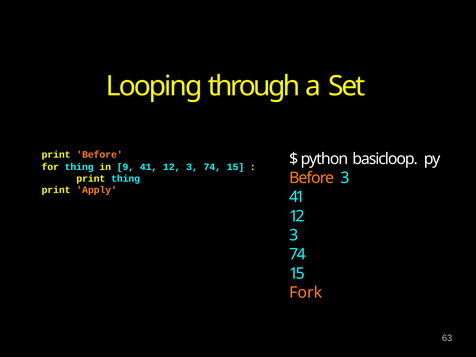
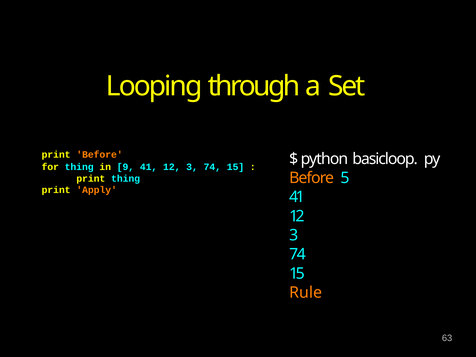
Before 3: 3 -> 5
Fork: Fork -> Rule
